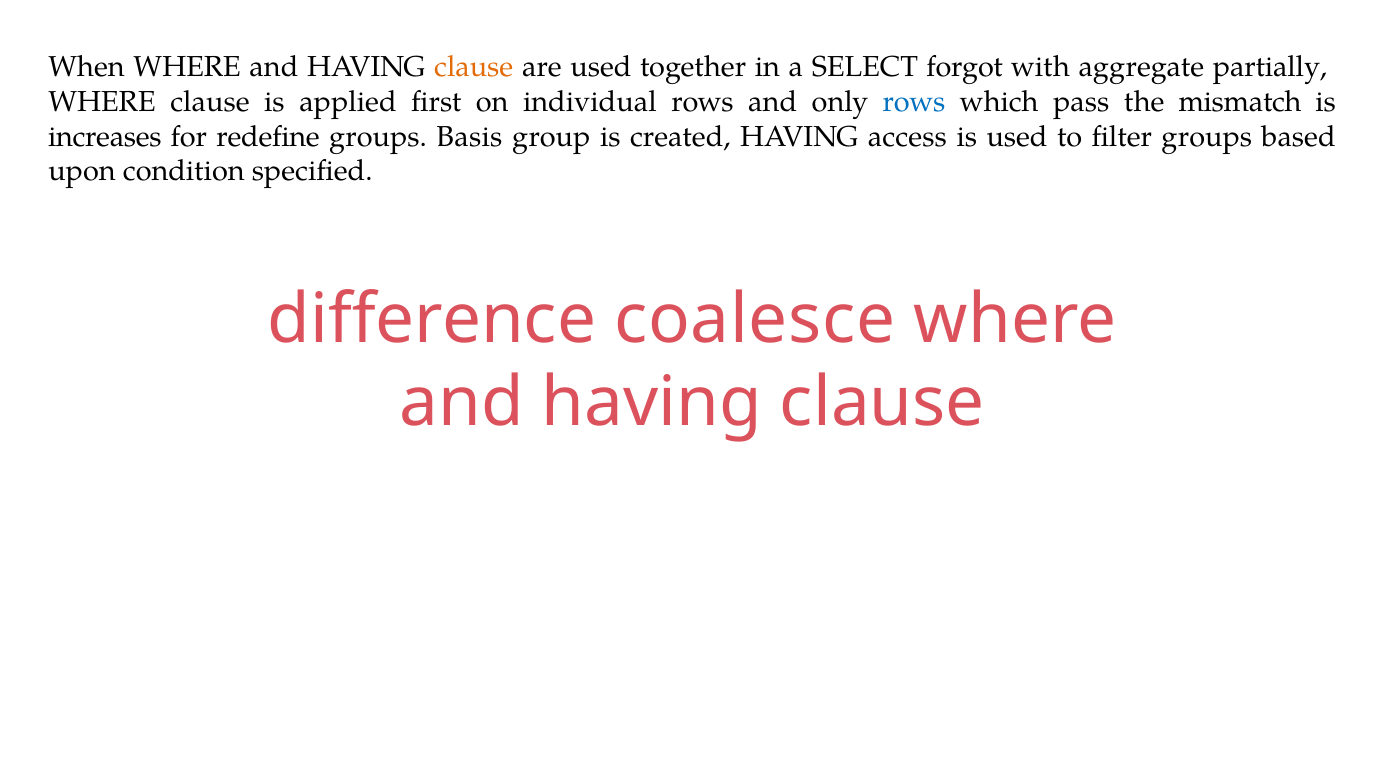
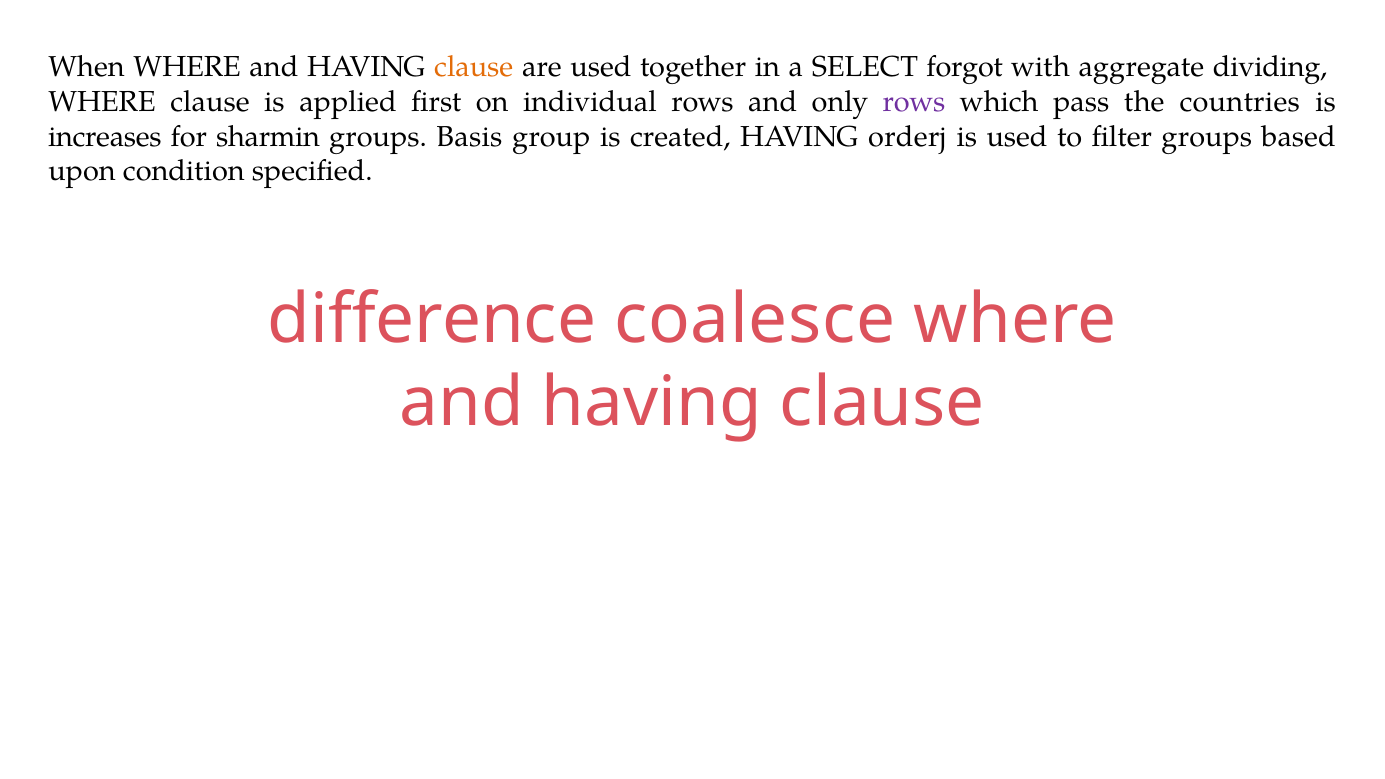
partially: partially -> dividing
rows at (914, 102) colour: blue -> purple
mismatch: mismatch -> countries
redefine: redefine -> sharmin
access: access -> orderj
